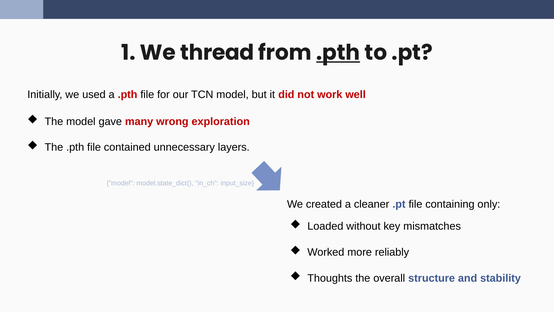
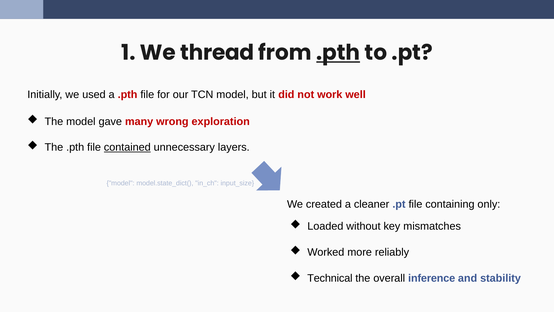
contained underline: none -> present
Thoughts: Thoughts -> Technical
structure: structure -> inference
